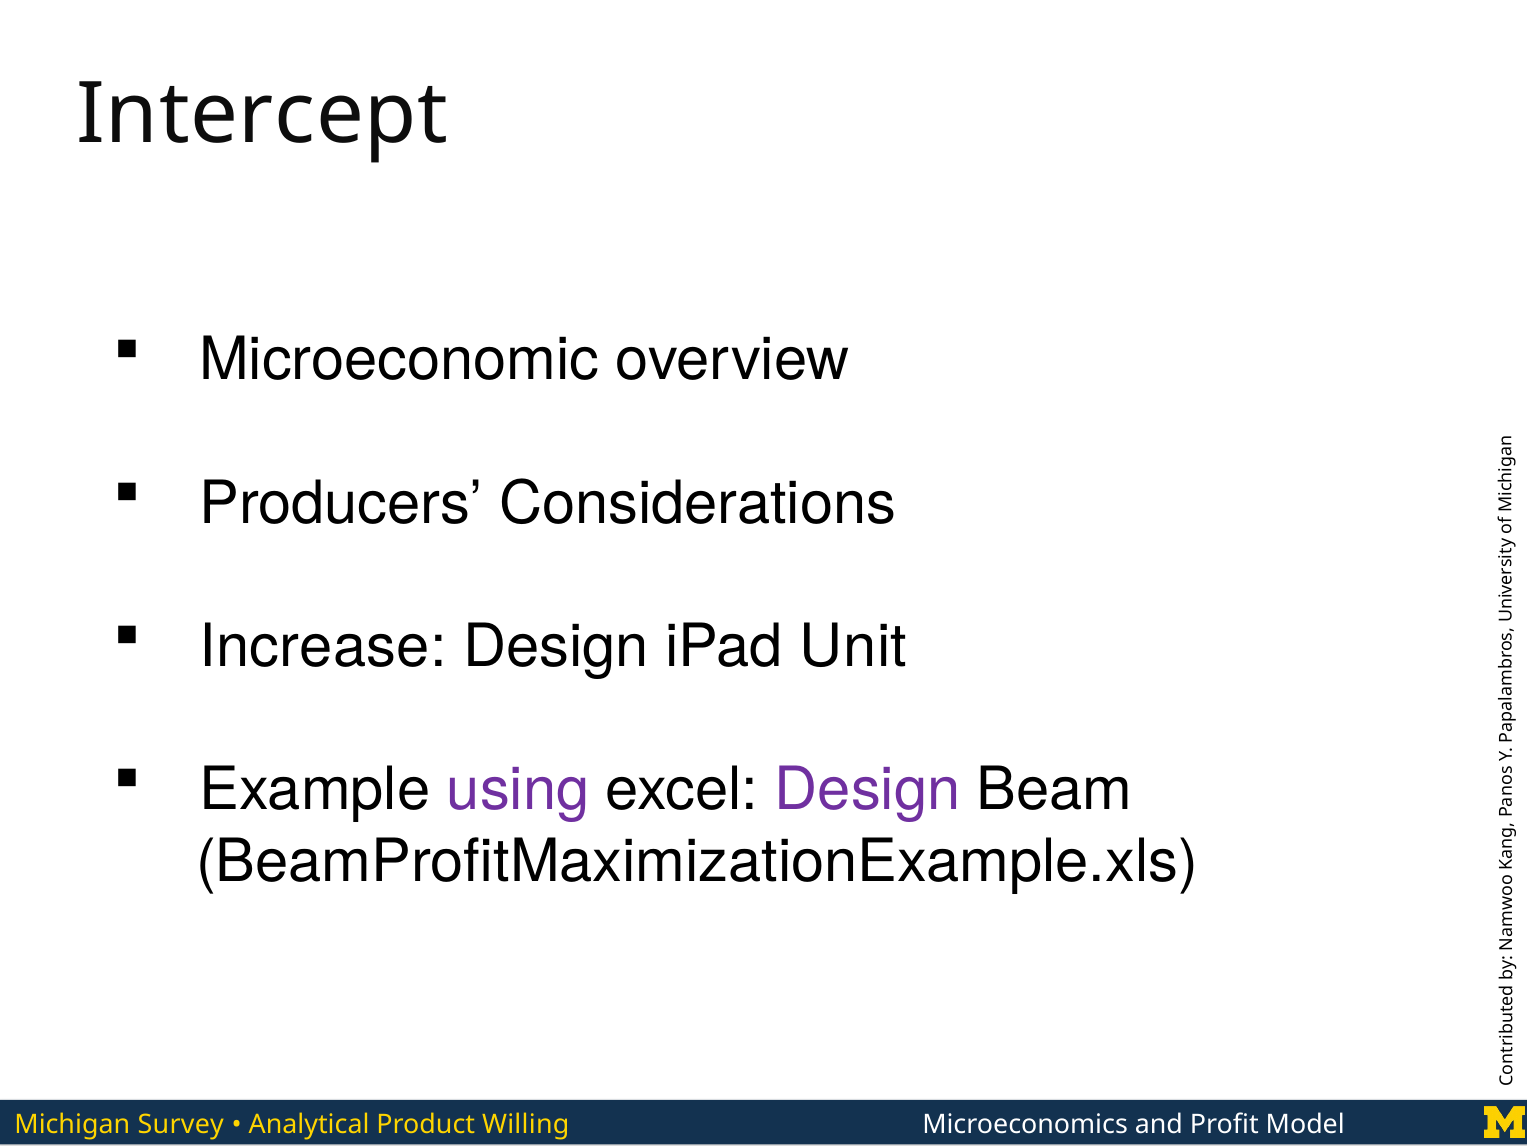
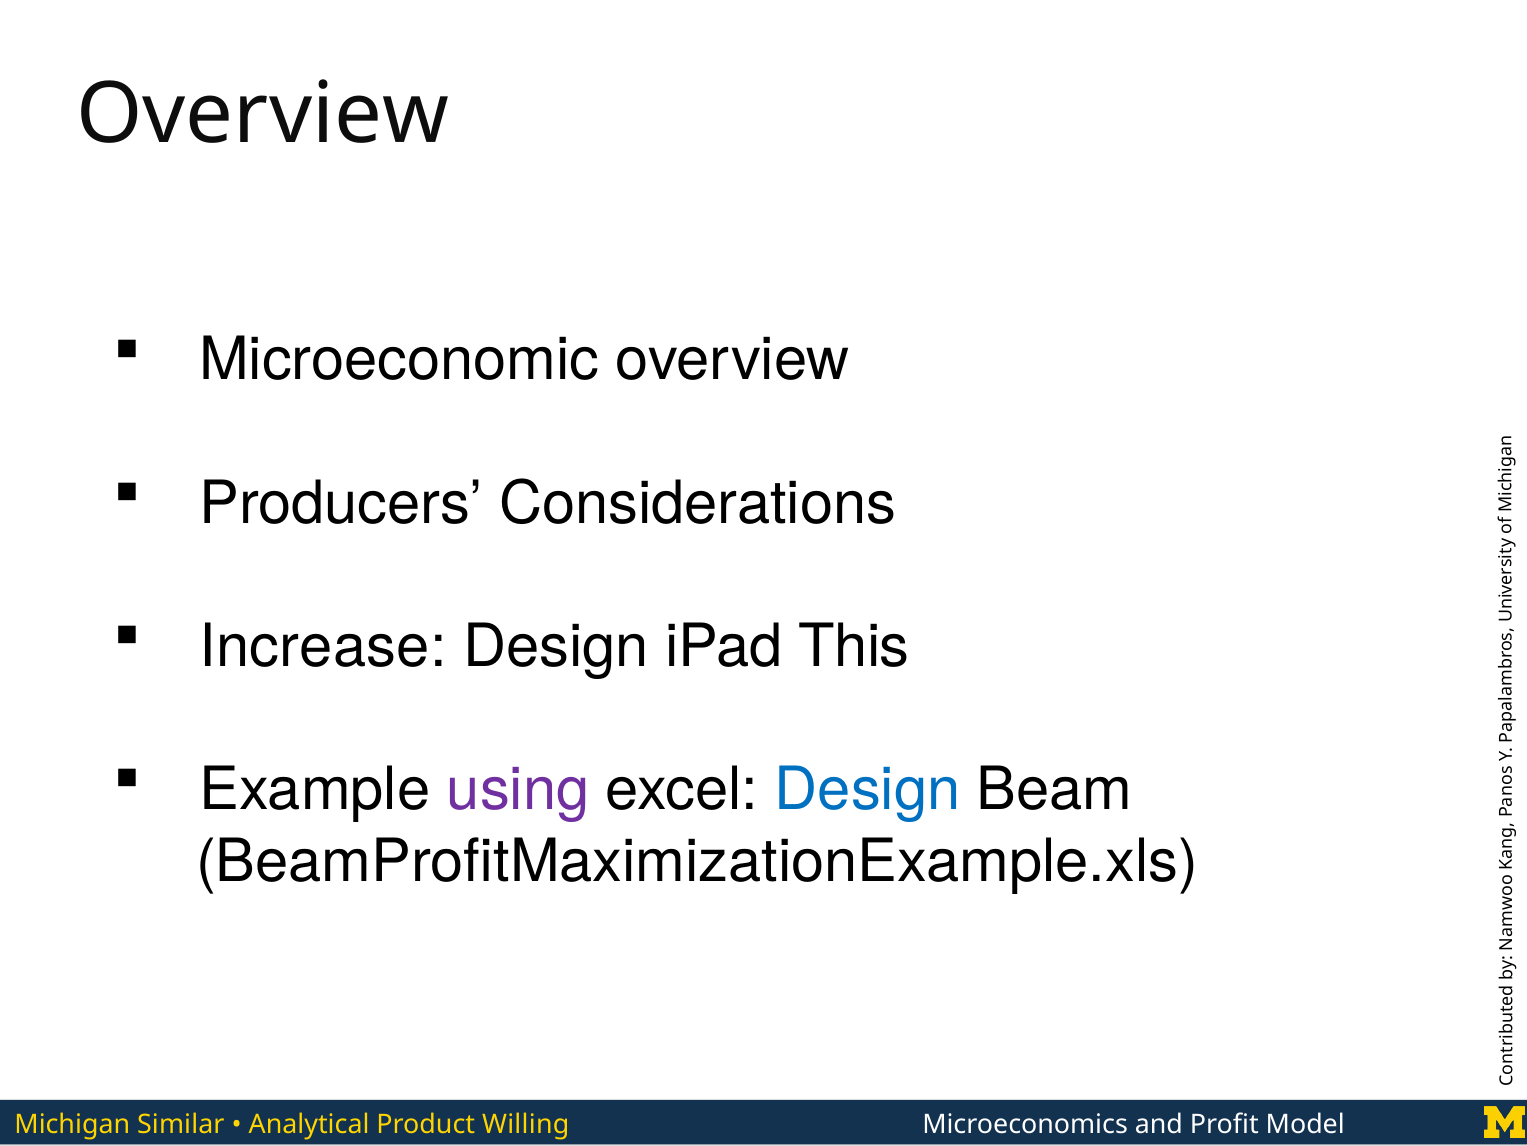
Intercept at (262, 114): Intercept -> Overview
Unit: Unit -> This
Design at (868, 789) colour: purple -> blue
Survey: Survey -> Similar
